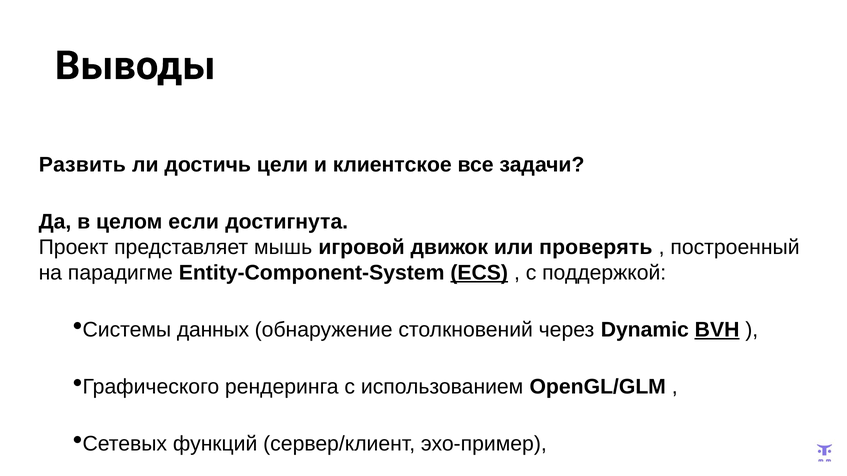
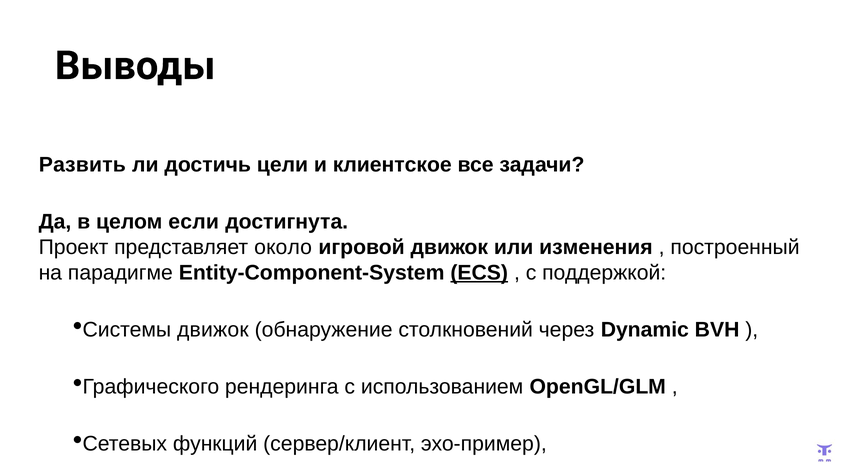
мышь: мышь -> около
проверять: проверять -> изменения
данных at (213, 330): данных -> движок
BVH underline: present -> none
